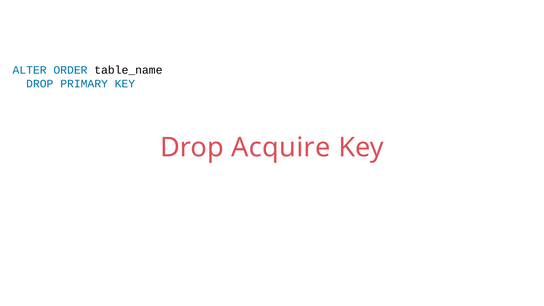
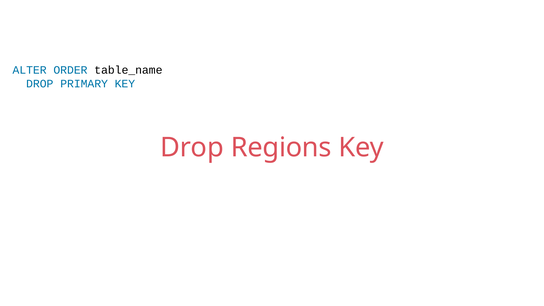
Acquire: Acquire -> Regions
